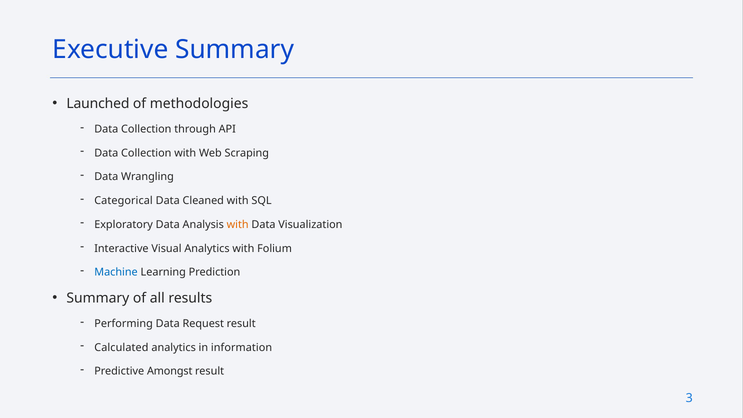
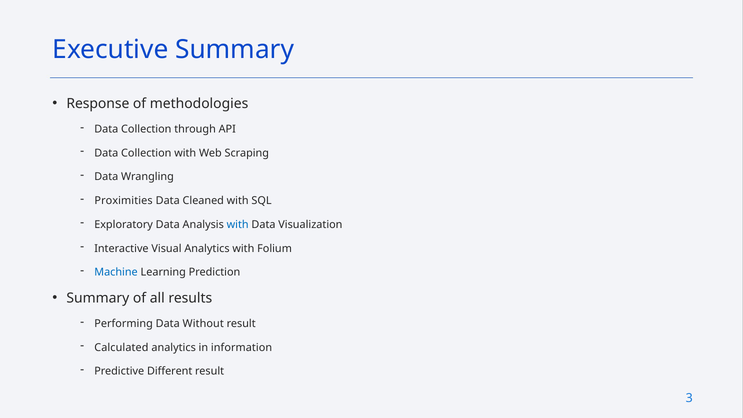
Launched: Launched -> Response
Categorical: Categorical -> Proximities
with at (238, 225) colour: orange -> blue
Request: Request -> Without
Amongst: Amongst -> Different
